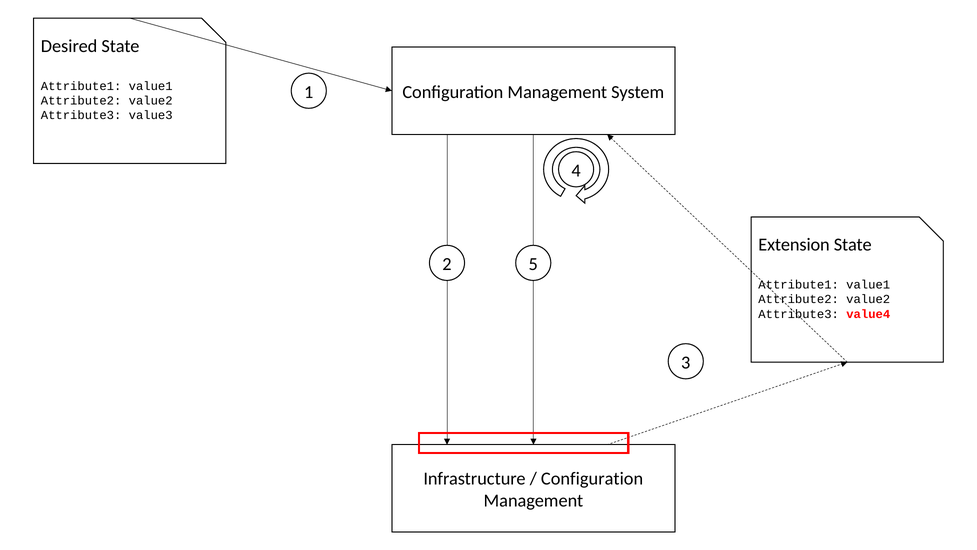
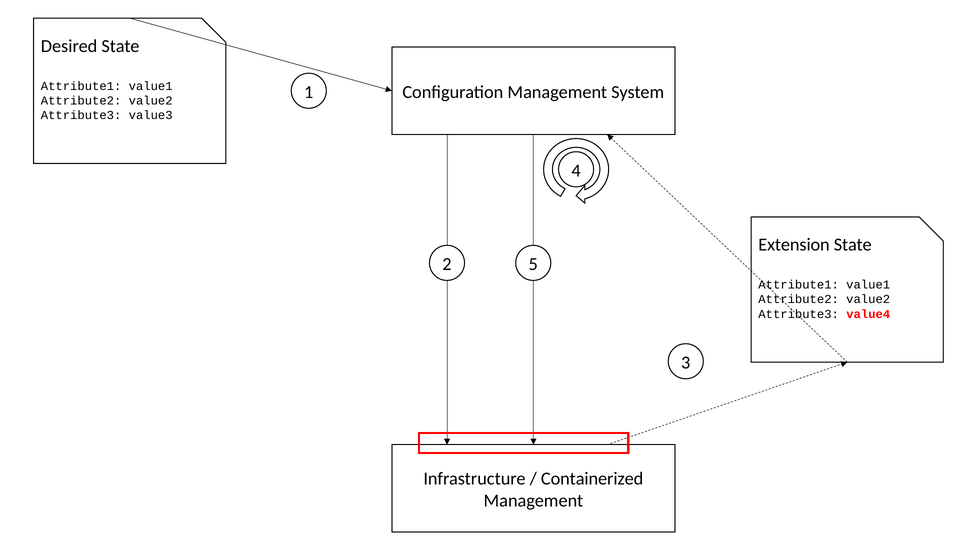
Configuration at (592, 478): Configuration -> Containerized
